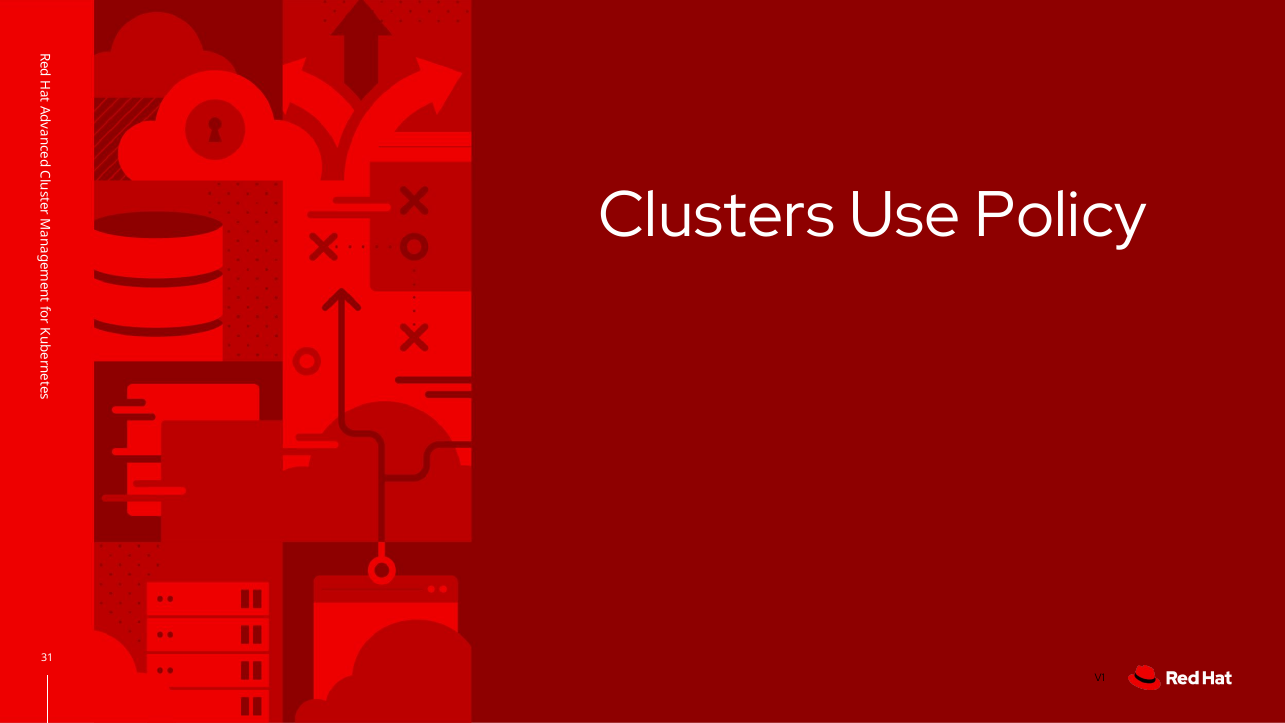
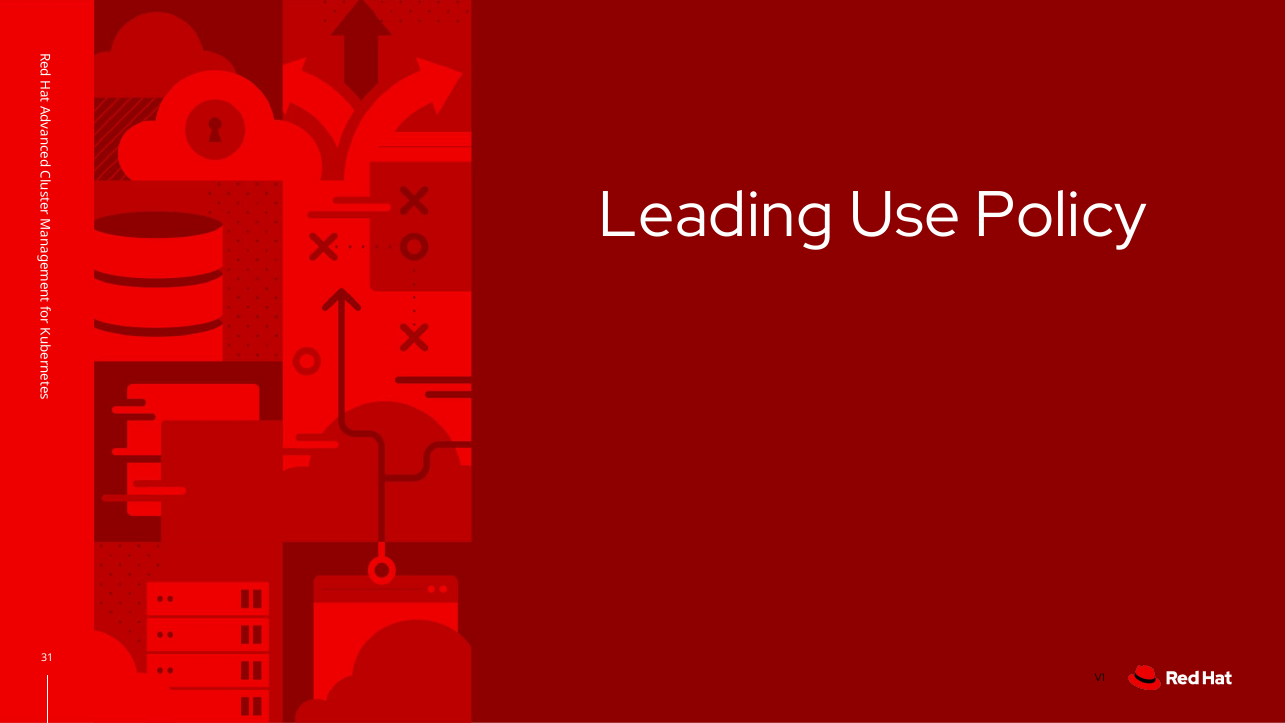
Clusters: Clusters -> Leading
